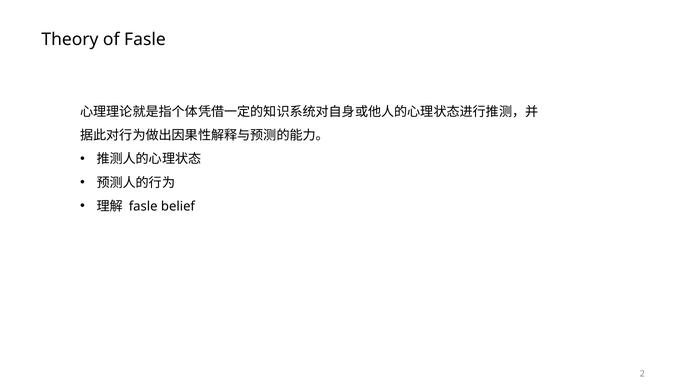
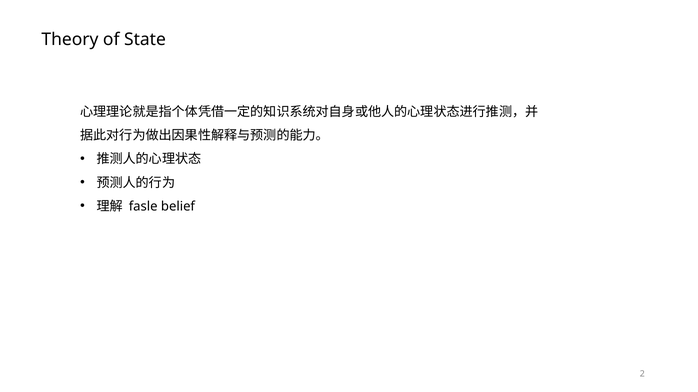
of Fasle: Fasle -> State
